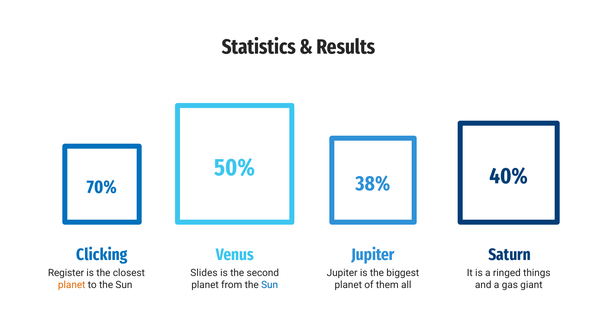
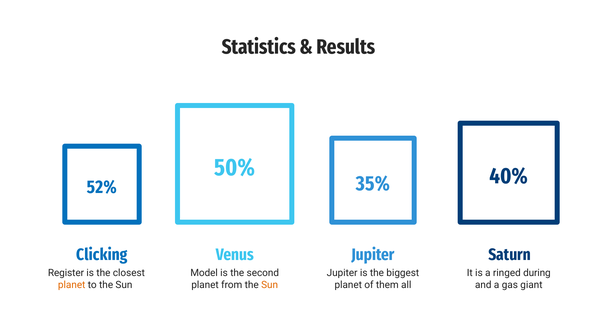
38%: 38% -> 35%
70%: 70% -> 52%
Slides: Slides -> Model
things: things -> during
Sun at (270, 285) colour: blue -> orange
